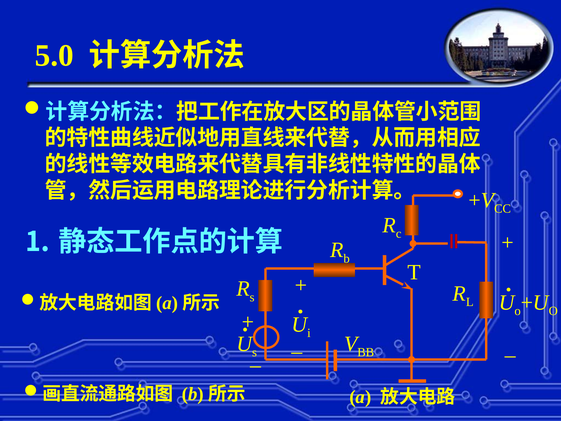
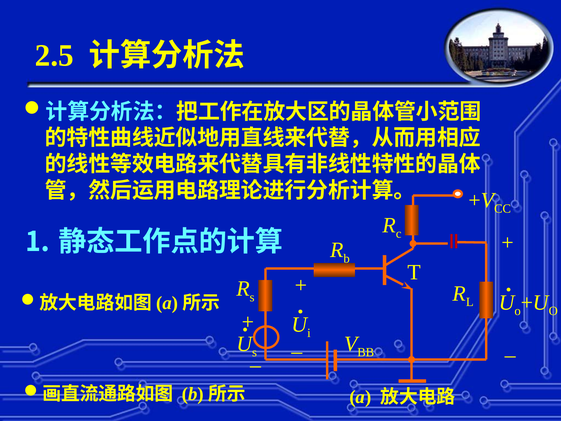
5.0: 5.0 -> 2.5
